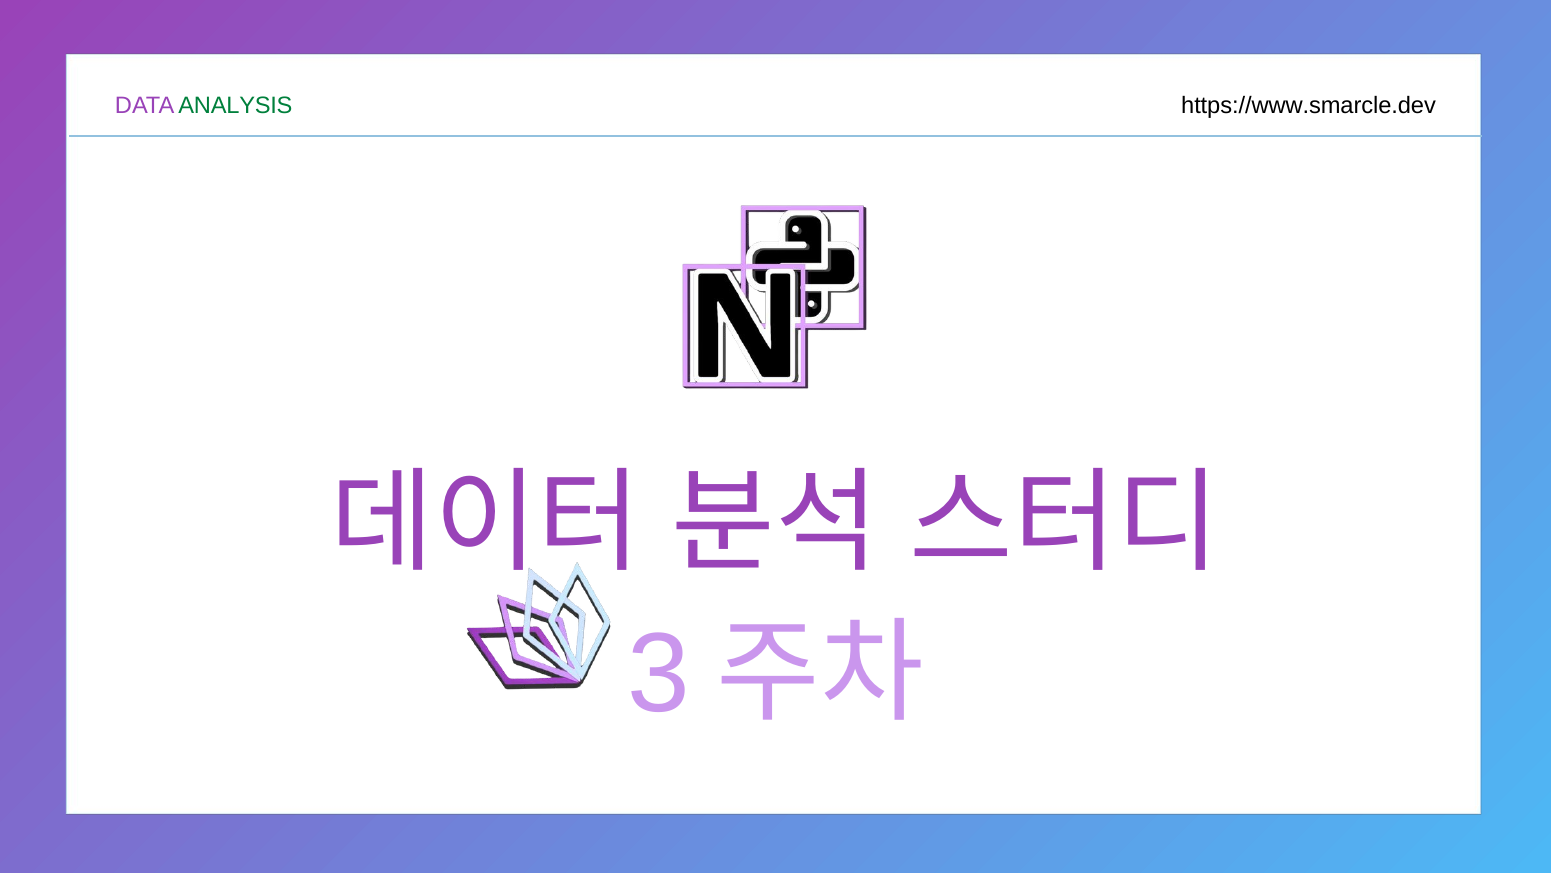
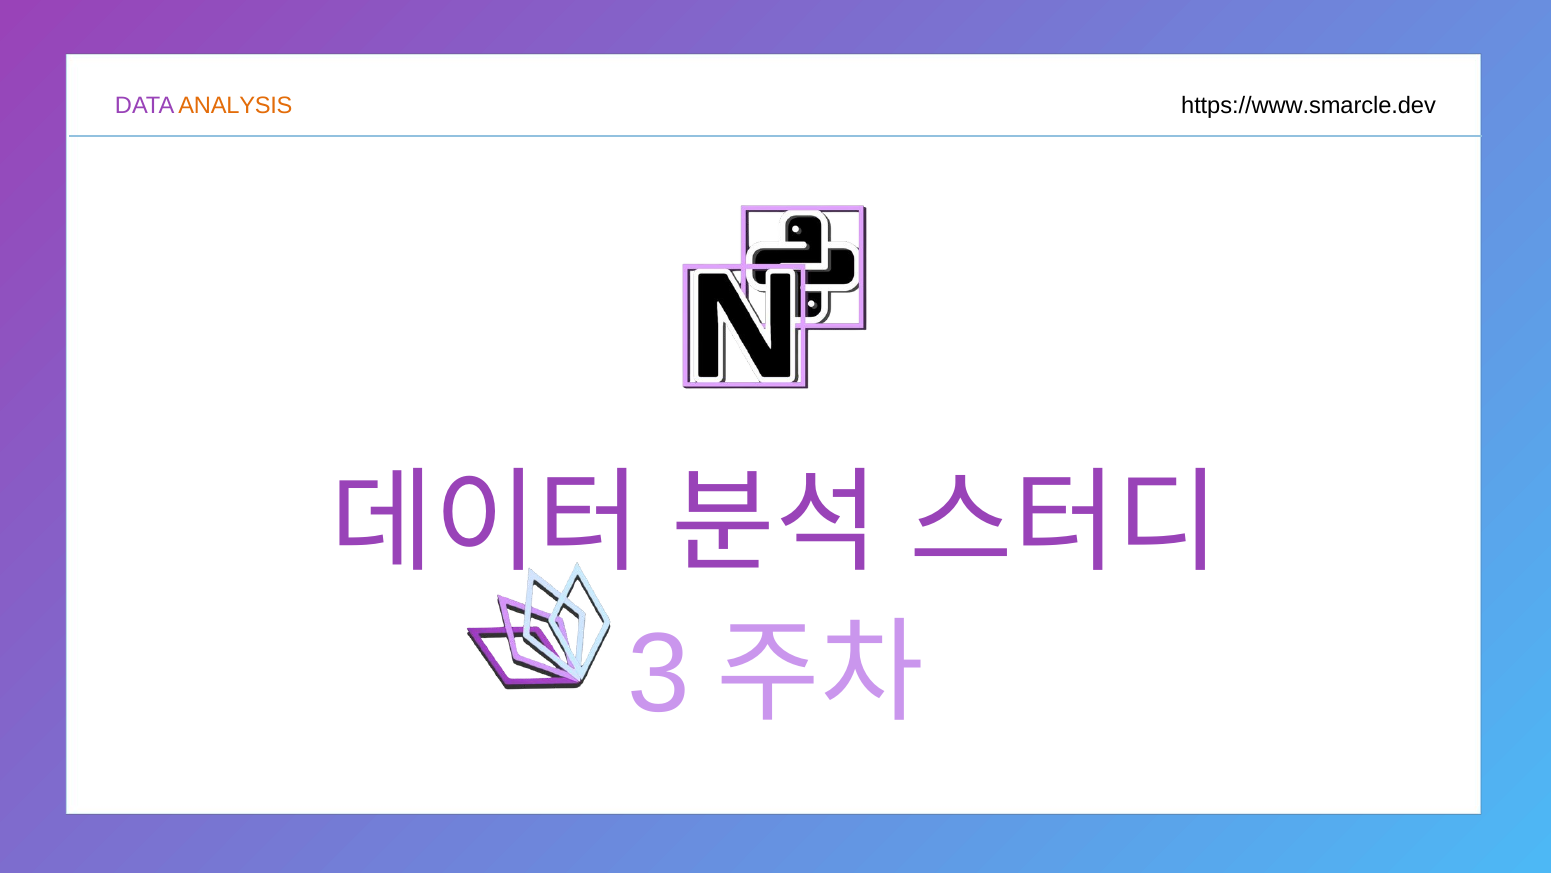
ANALYSIS colour: green -> orange
